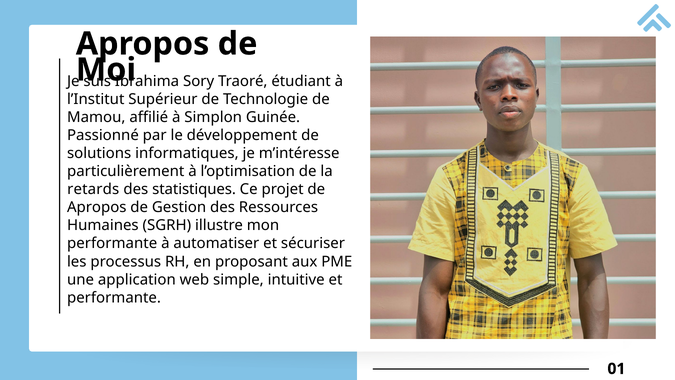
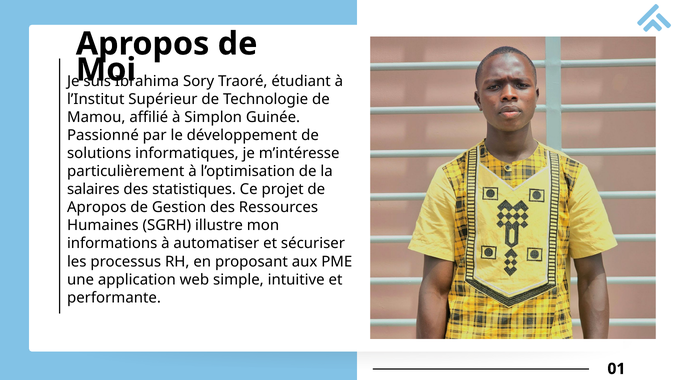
retards: retards -> salaires
performante at (112, 243): performante -> informations
